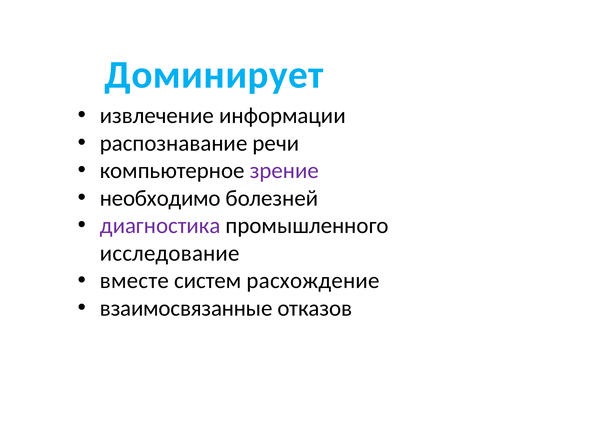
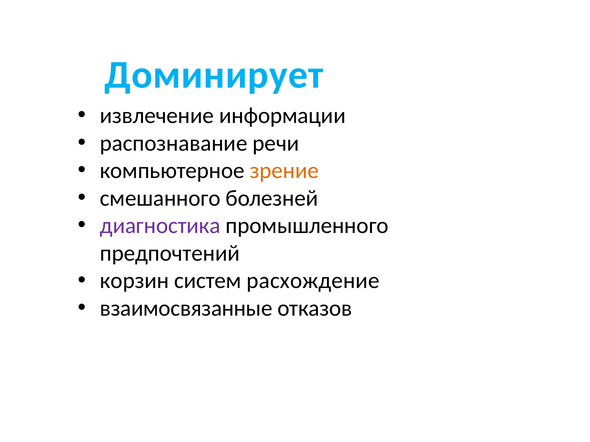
зрение colour: purple -> orange
необходимо: необходимо -> смешанного
исследование: исследование -> предпочтений
вместе: вместе -> корзин
